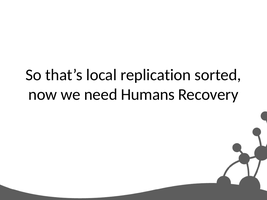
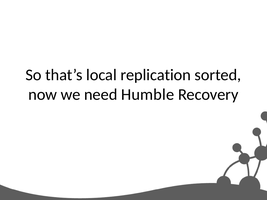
Humans: Humans -> Humble
